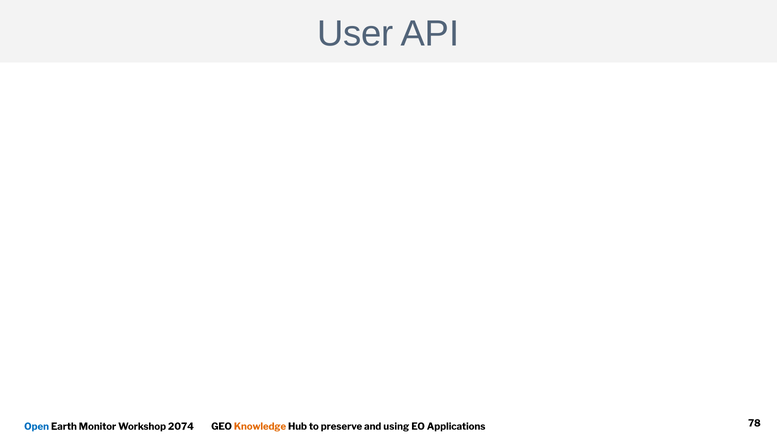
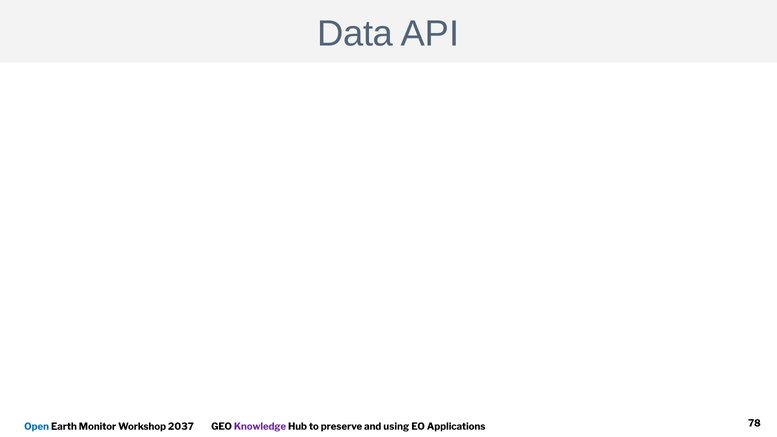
User: User -> Data
2074: 2074 -> 2037
Knowledge colour: orange -> purple
